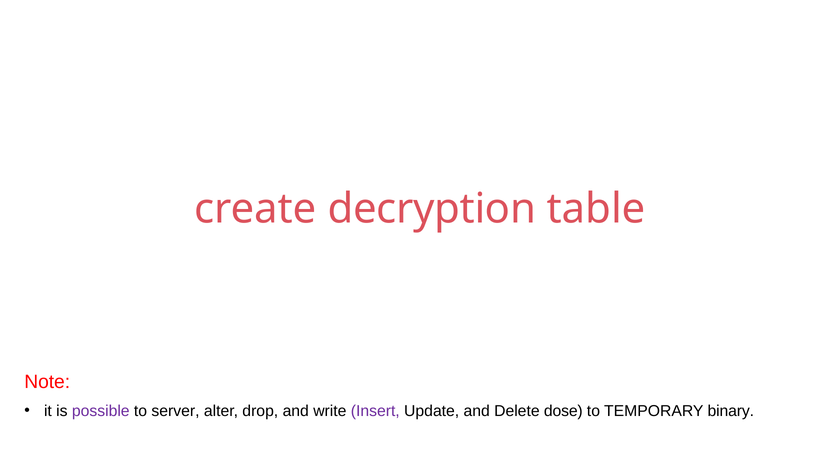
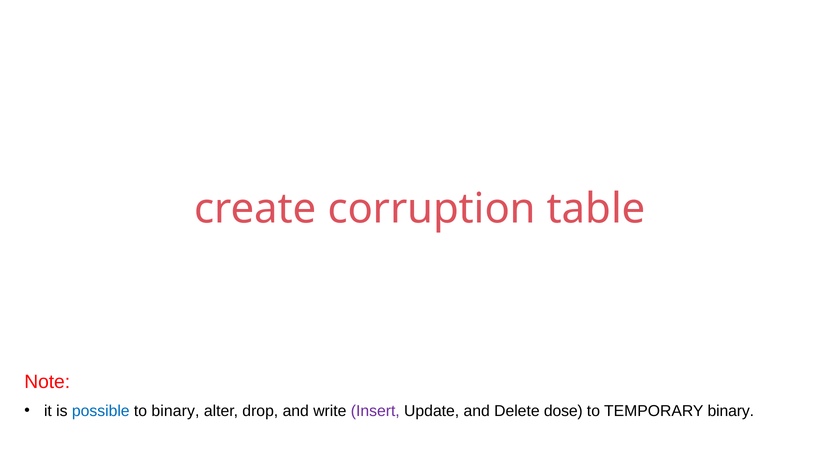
decryption: decryption -> corruption
possible colour: purple -> blue
to server: server -> binary
